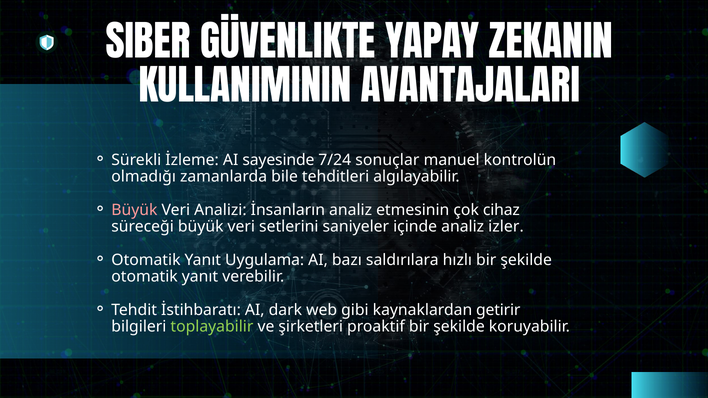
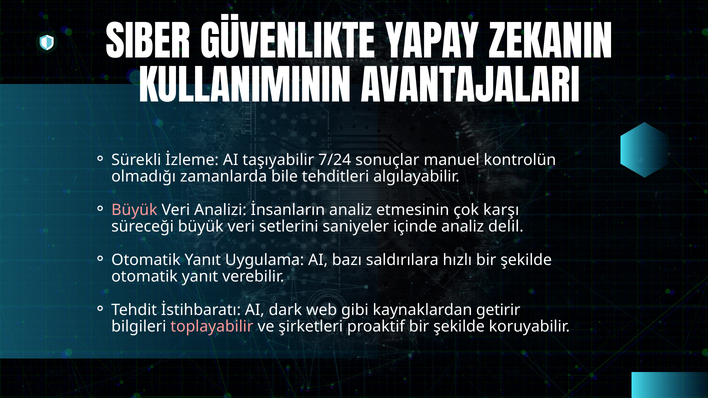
sayesinde: sayesinde -> taşıyabilir
cihaz: cihaz -> karşı
izler: izler -> delil
toplayabilir colour: light green -> pink
